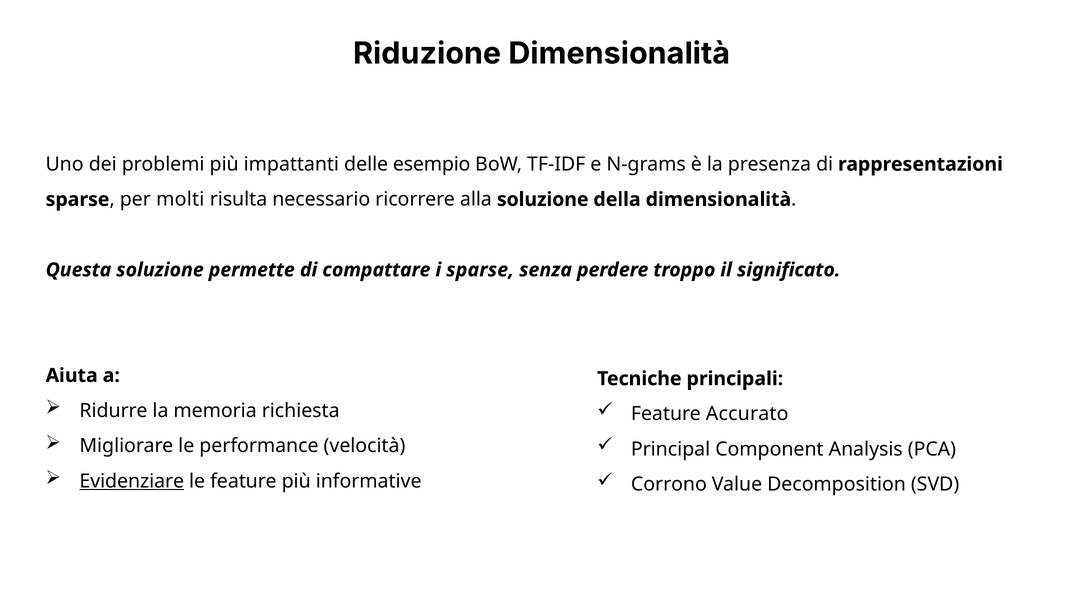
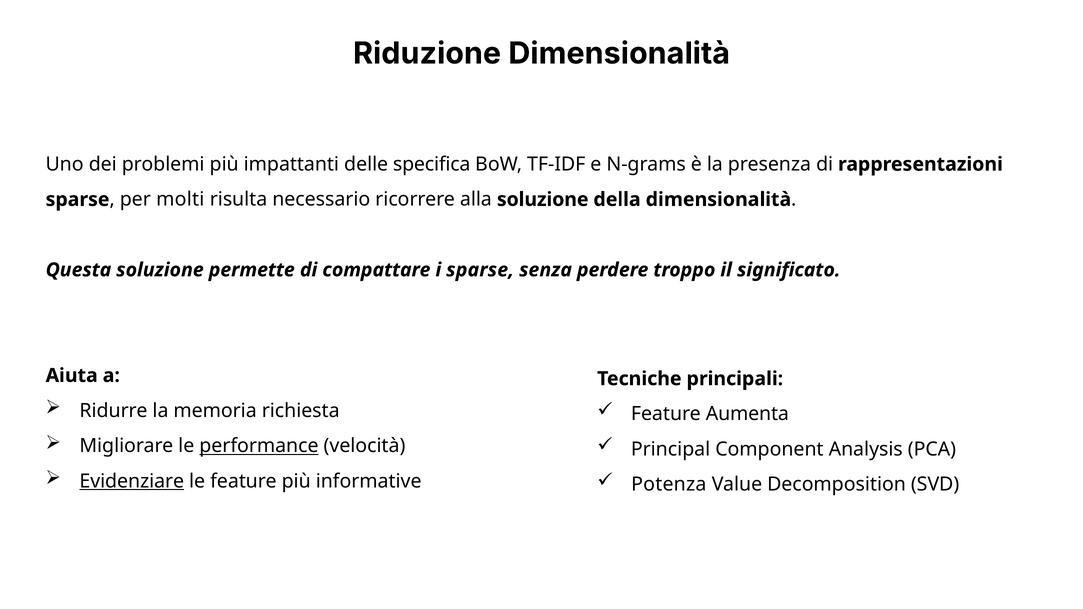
esempio: esempio -> specifica
Accurato: Accurato -> Aumenta
performance underline: none -> present
Corrono: Corrono -> Potenza
